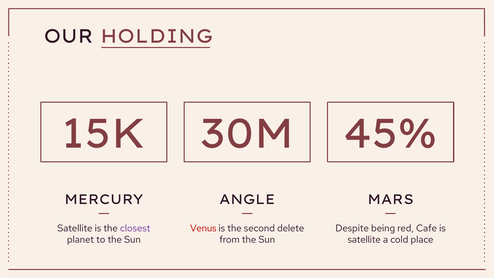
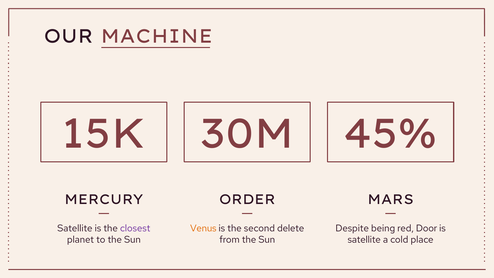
HOLDING: HOLDING -> MACHINE
ANGLE: ANGLE -> ORDER
Venus colour: red -> orange
Cafe: Cafe -> Door
